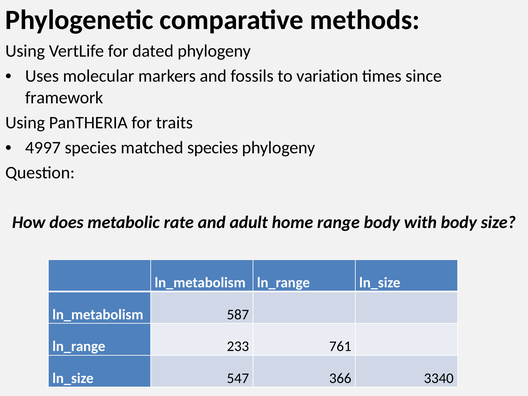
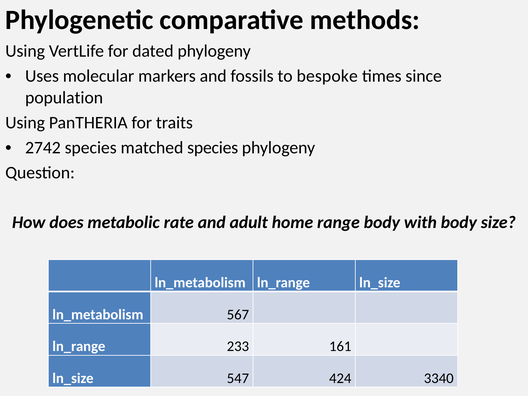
variation: variation -> bespoke
framework: framework -> population
4997: 4997 -> 2742
587: 587 -> 567
761: 761 -> 161
366: 366 -> 424
